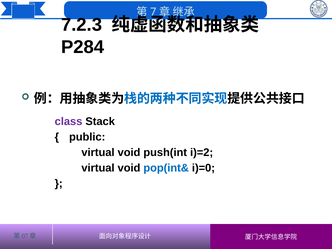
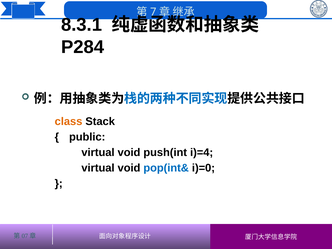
7.2.3: 7.2.3 -> 8.3.1
class colour: purple -> orange
i)=2: i)=2 -> i)=4
